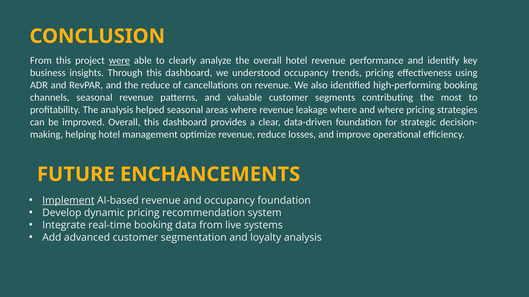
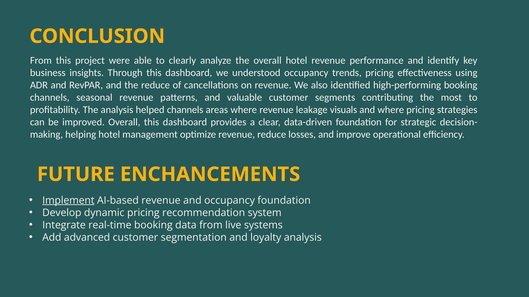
were underline: present -> none
helped seasonal: seasonal -> channels
leakage where: where -> visuals
